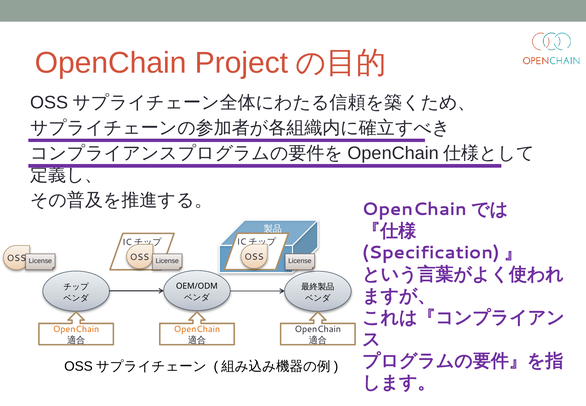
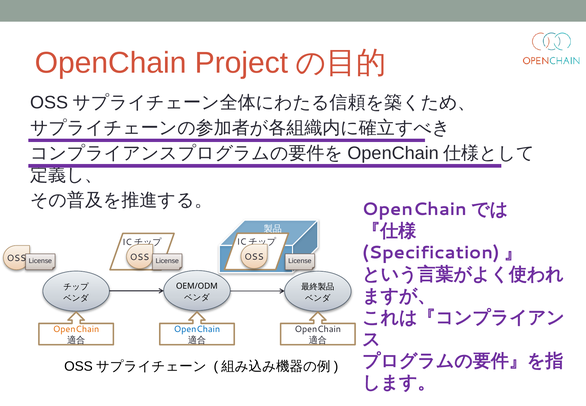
OpenChain at (197, 329) colour: orange -> blue
